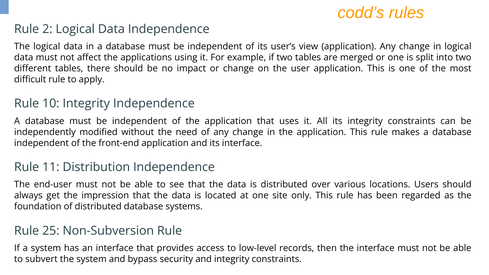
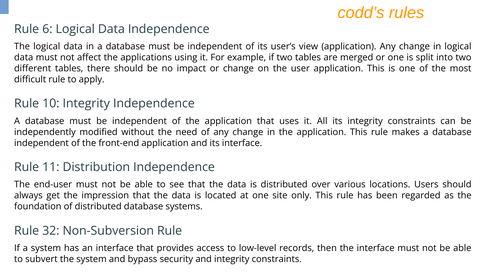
2: 2 -> 6
25: 25 -> 32
